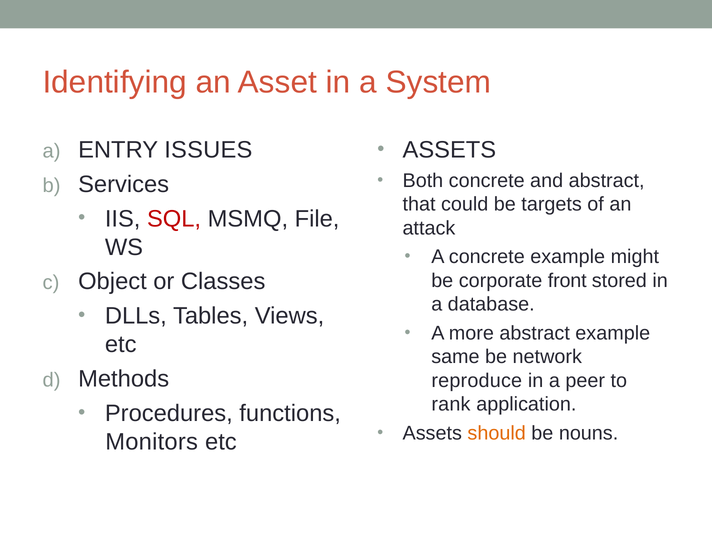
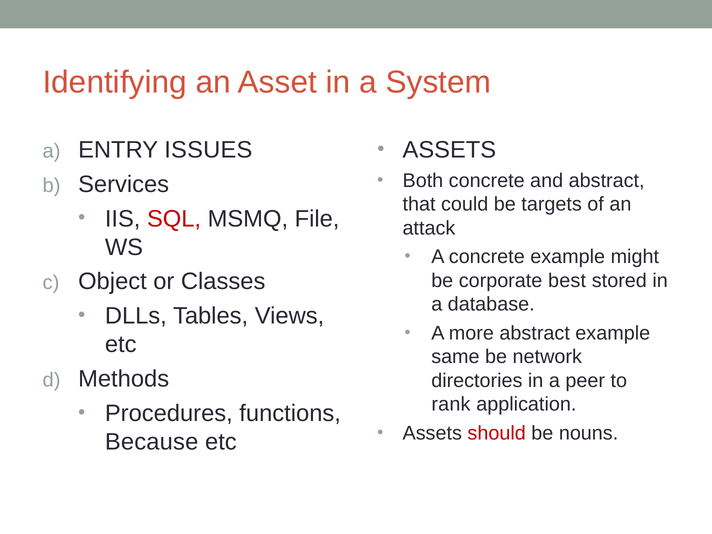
front: front -> best
reproduce: reproduce -> directories
should colour: orange -> red
Monitors: Monitors -> Because
